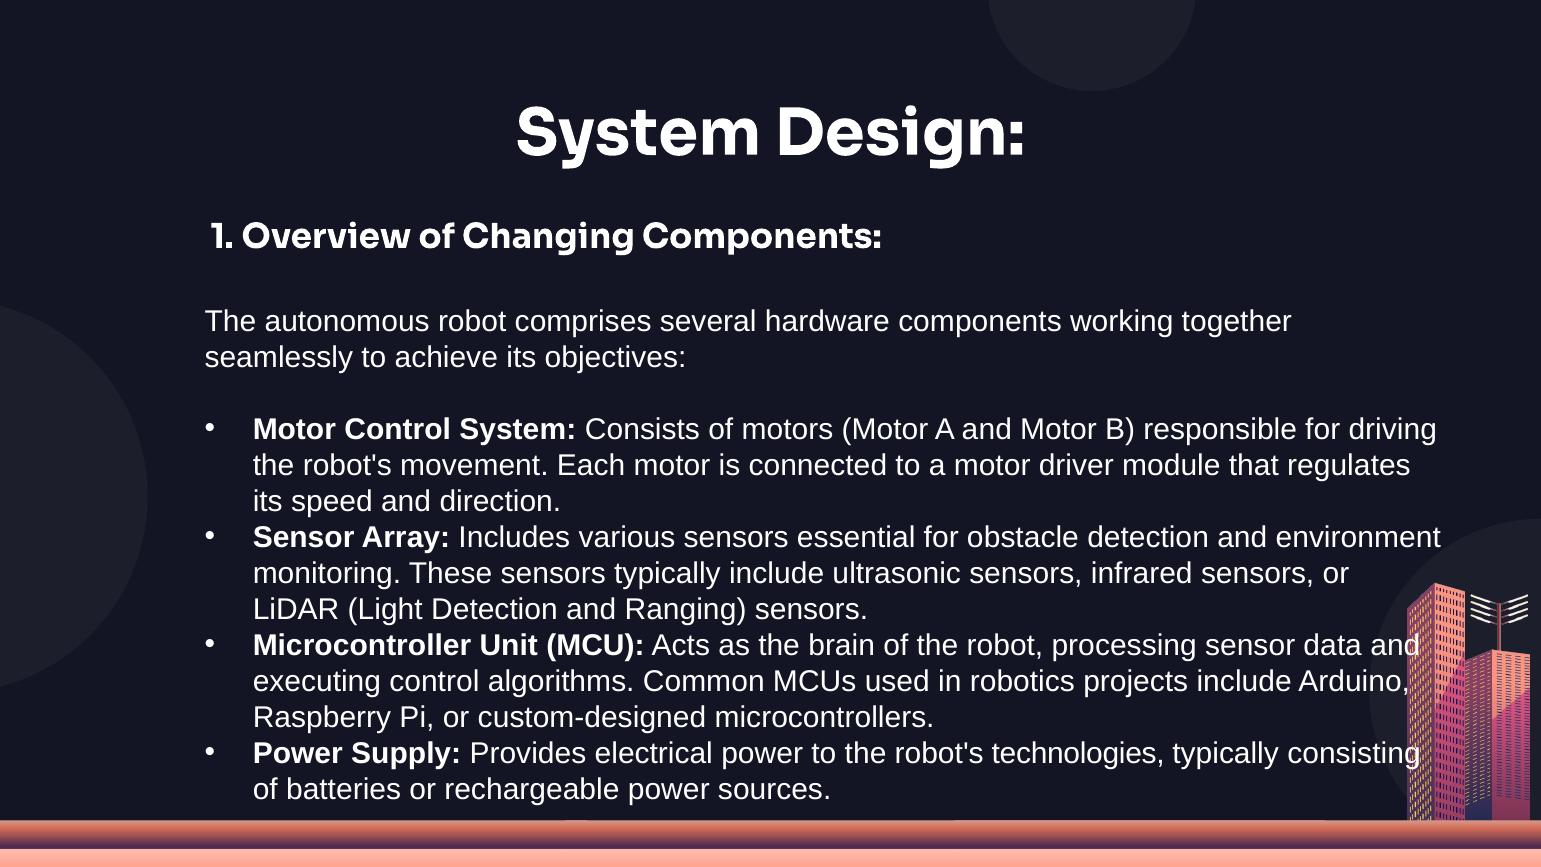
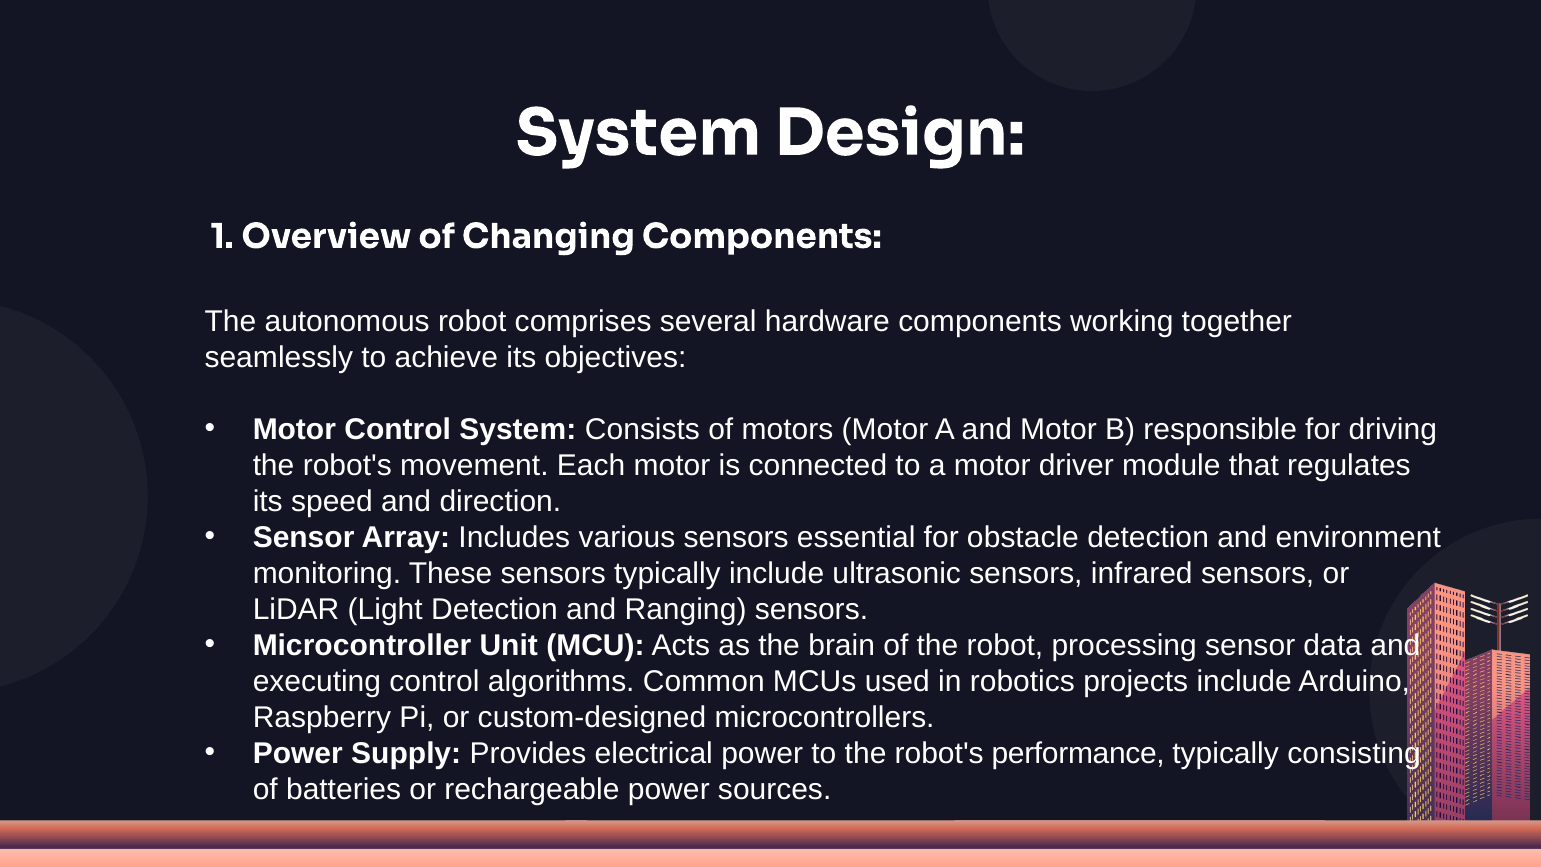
technologies: technologies -> performance
